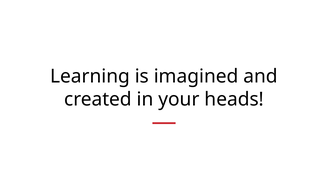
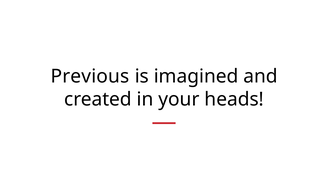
Learning: Learning -> Previous
